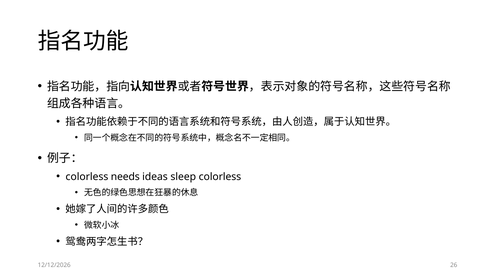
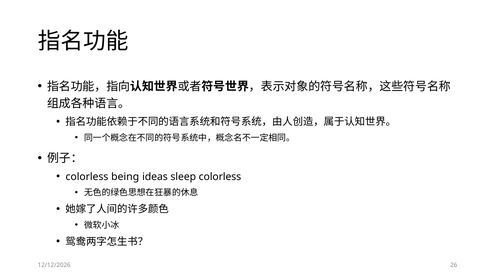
needs: needs -> being
